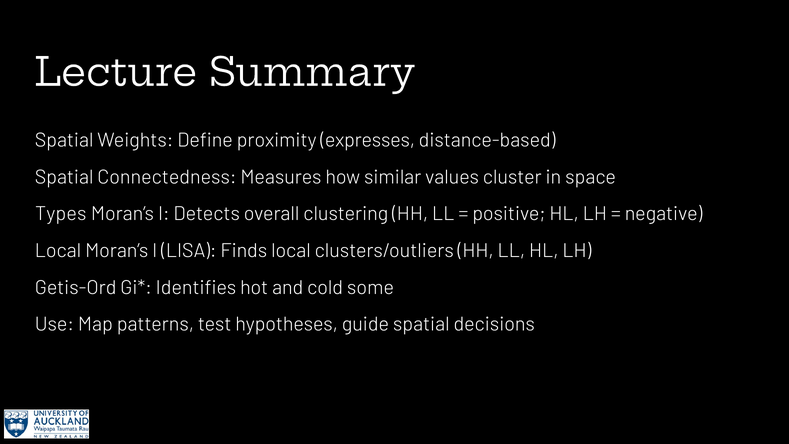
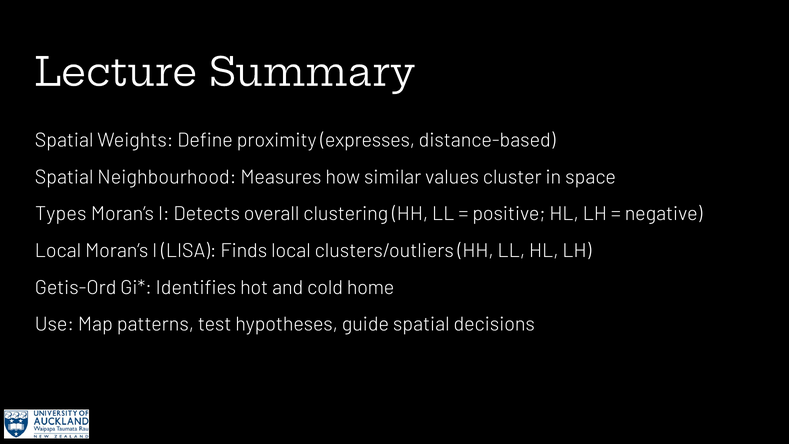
Connectedness: Connectedness -> Neighbourhood
some: some -> home
